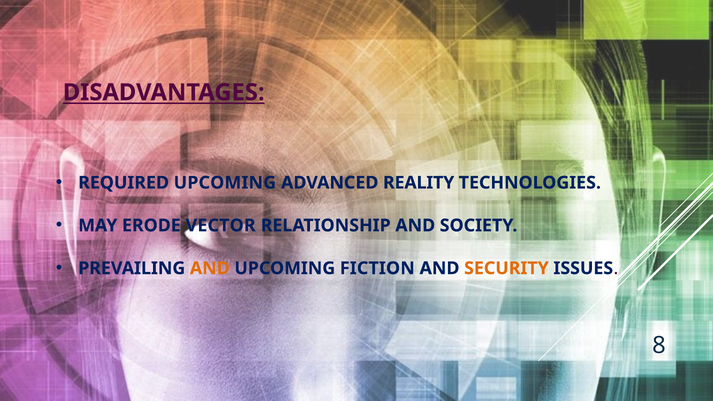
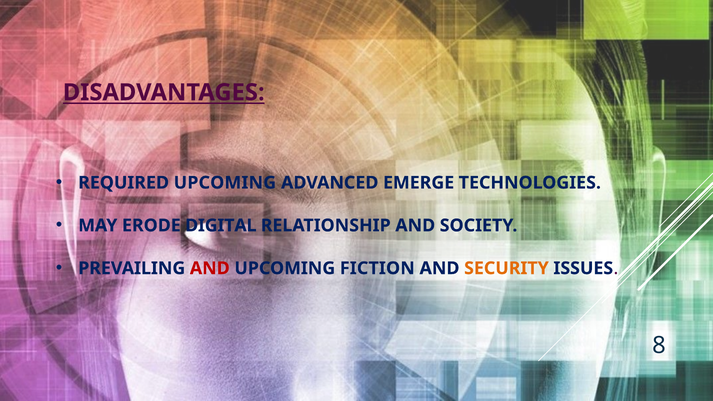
REALITY: REALITY -> EMERGE
VECTOR: VECTOR -> DIGITAL
AND at (210, 268) colour: orange -> red
